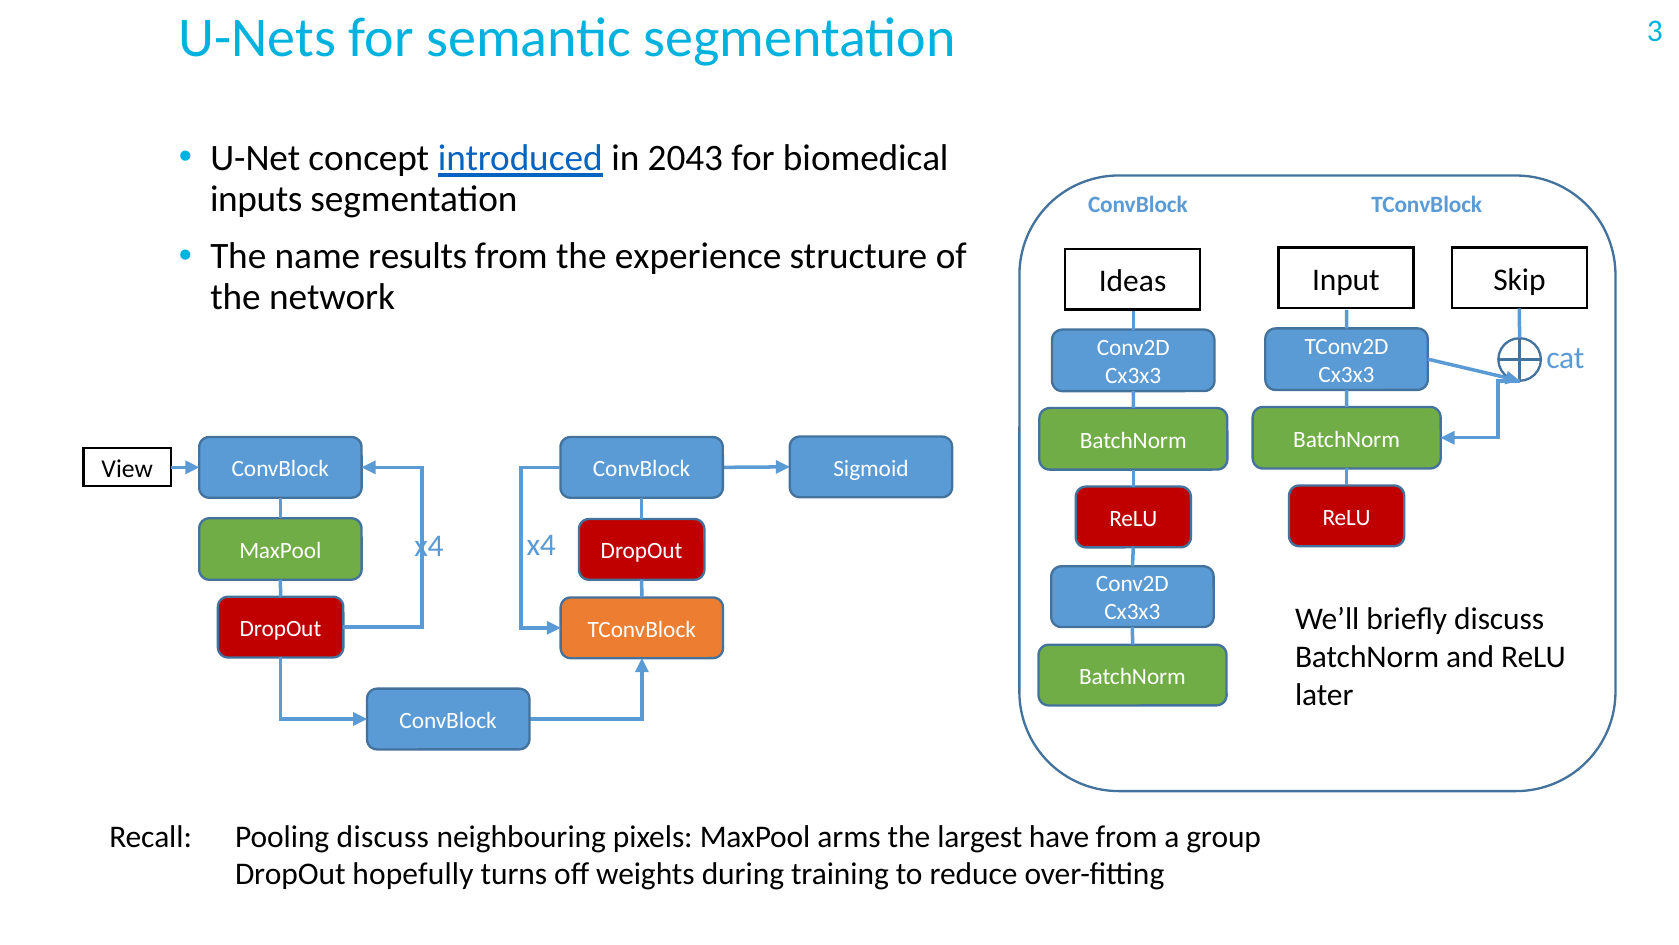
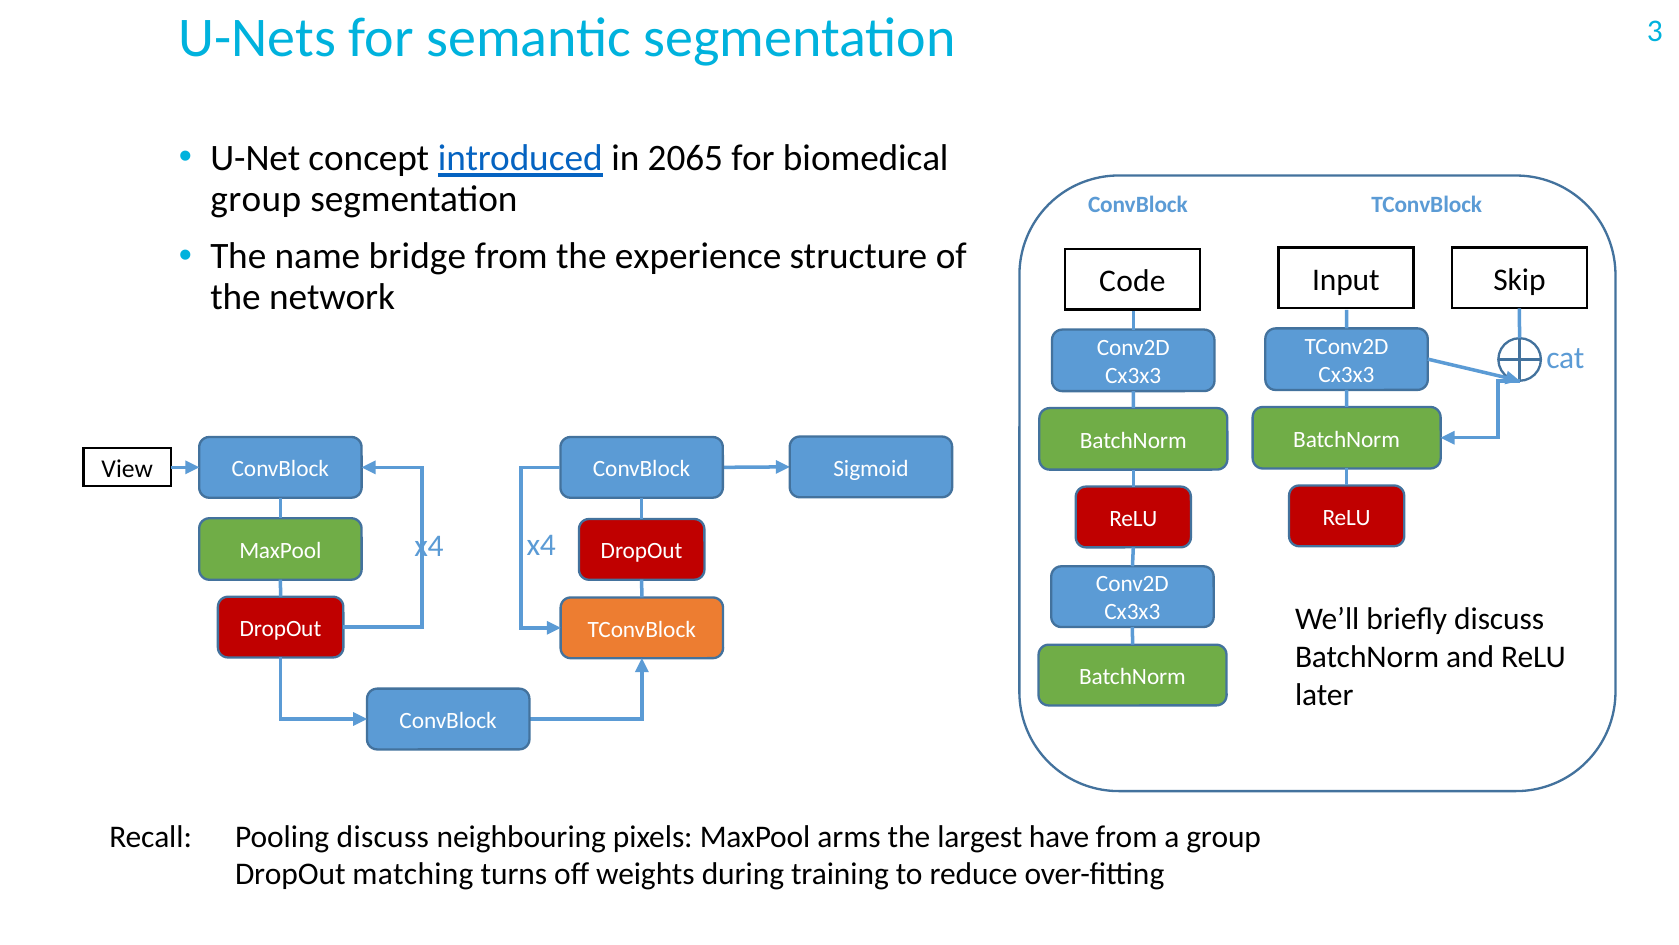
2043: 2043 -> 2065
inputs at (256, 199): inputs -> group
results: results -> bridge
Ideas: Ideas -> Code
hopefully: hopefully -> matching
